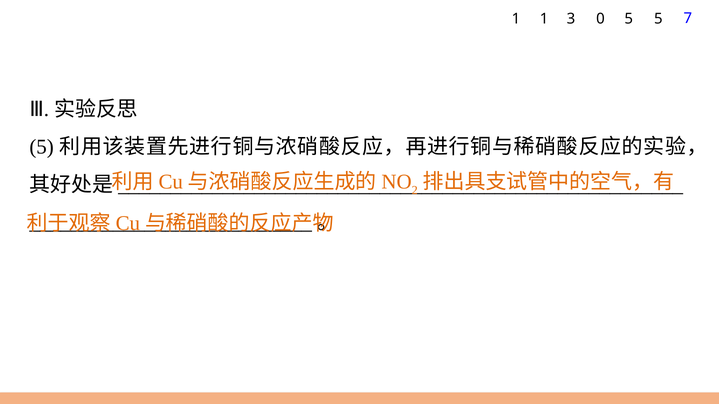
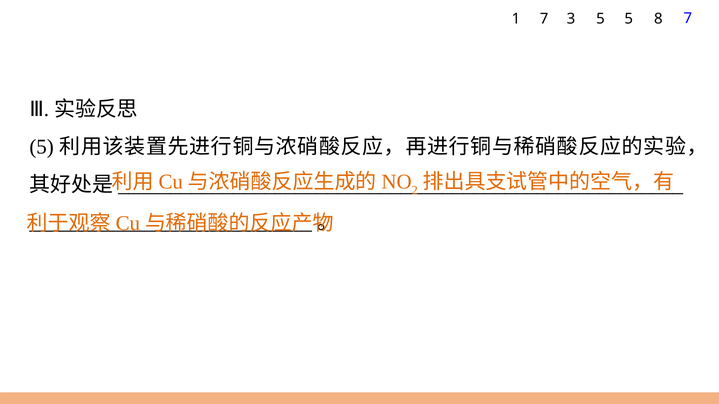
1 1: 1 -> 7
3 0: 0 -> 5
5 5: 5 -> 8
